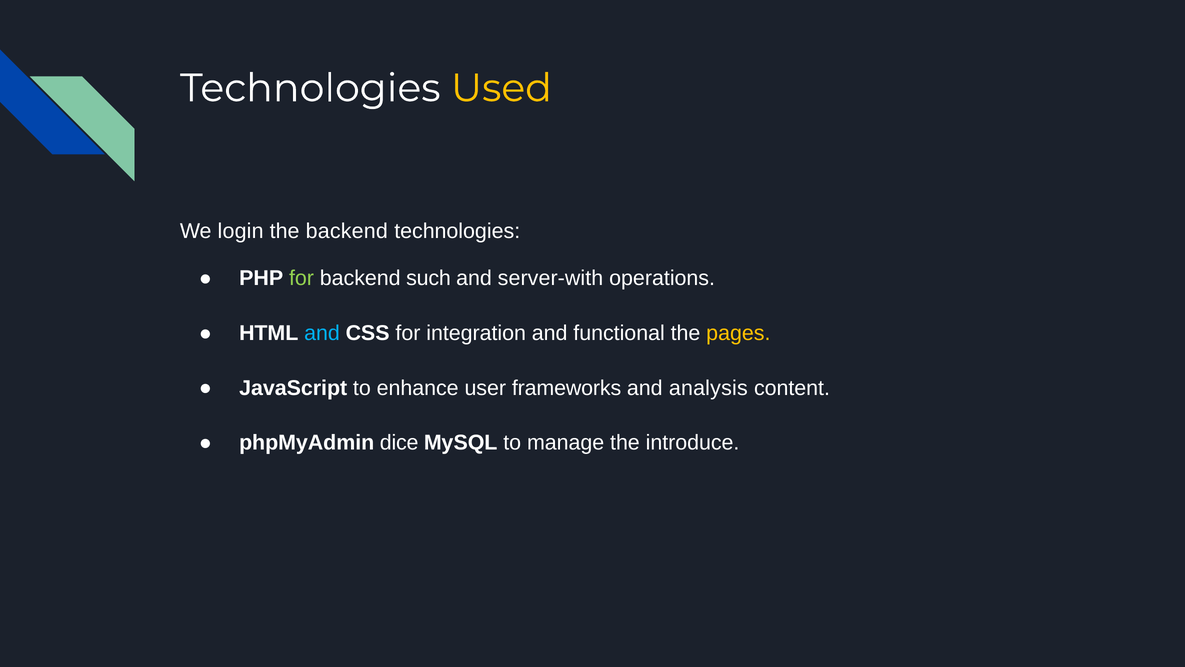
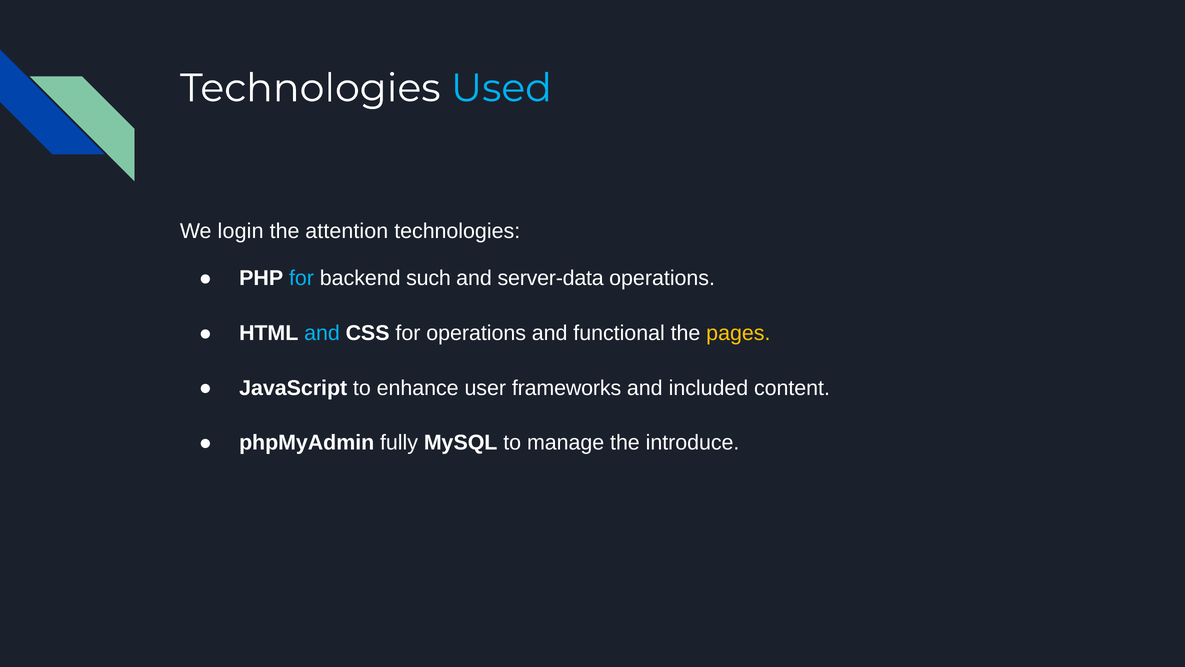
Used colour: yellow -> light blue
the backend: backend -> attention
for at (301, 278) colour: light green -> light blue
server-with: server-with -> server-data
for integration: integration -> operations
analysis: analysis -> included
dice: dice -> fully
